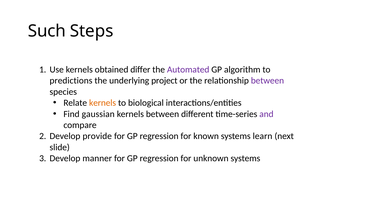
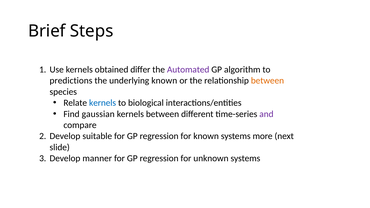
Such: Such -> Brief
underlying project: project -> known
between at (267, 81) colour: purple -> orange
kernels at (103, 103) colour: orange -> blue
provide: provide -> suitable
learn: learn -> more
